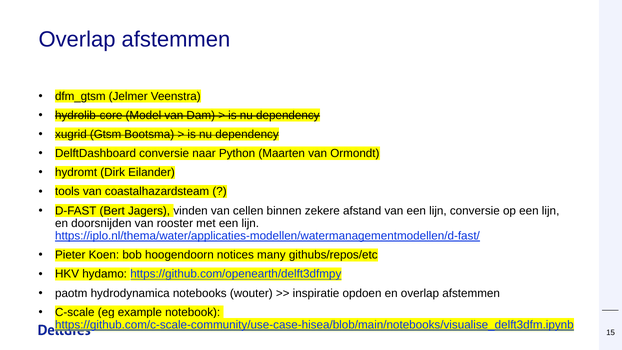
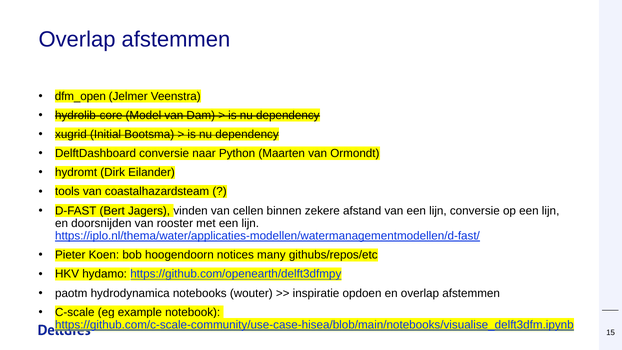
dfm_gtsm: dfm_gtsm -> dfm_open
Gtsm: Gtsm -> Initial
